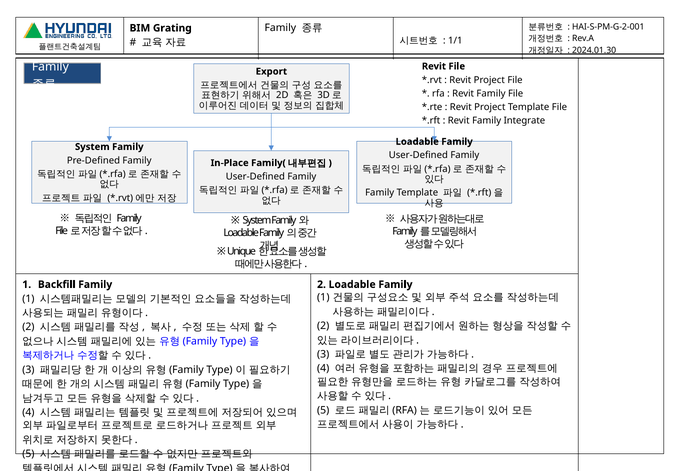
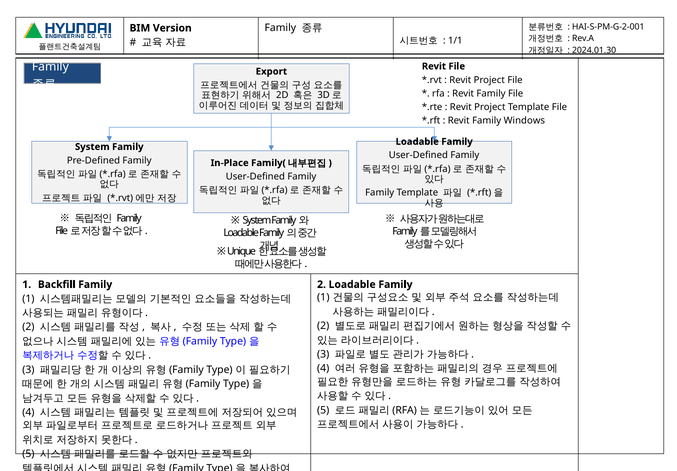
Grating: Grating -> Version
Integrate: Integrate -> Windows
